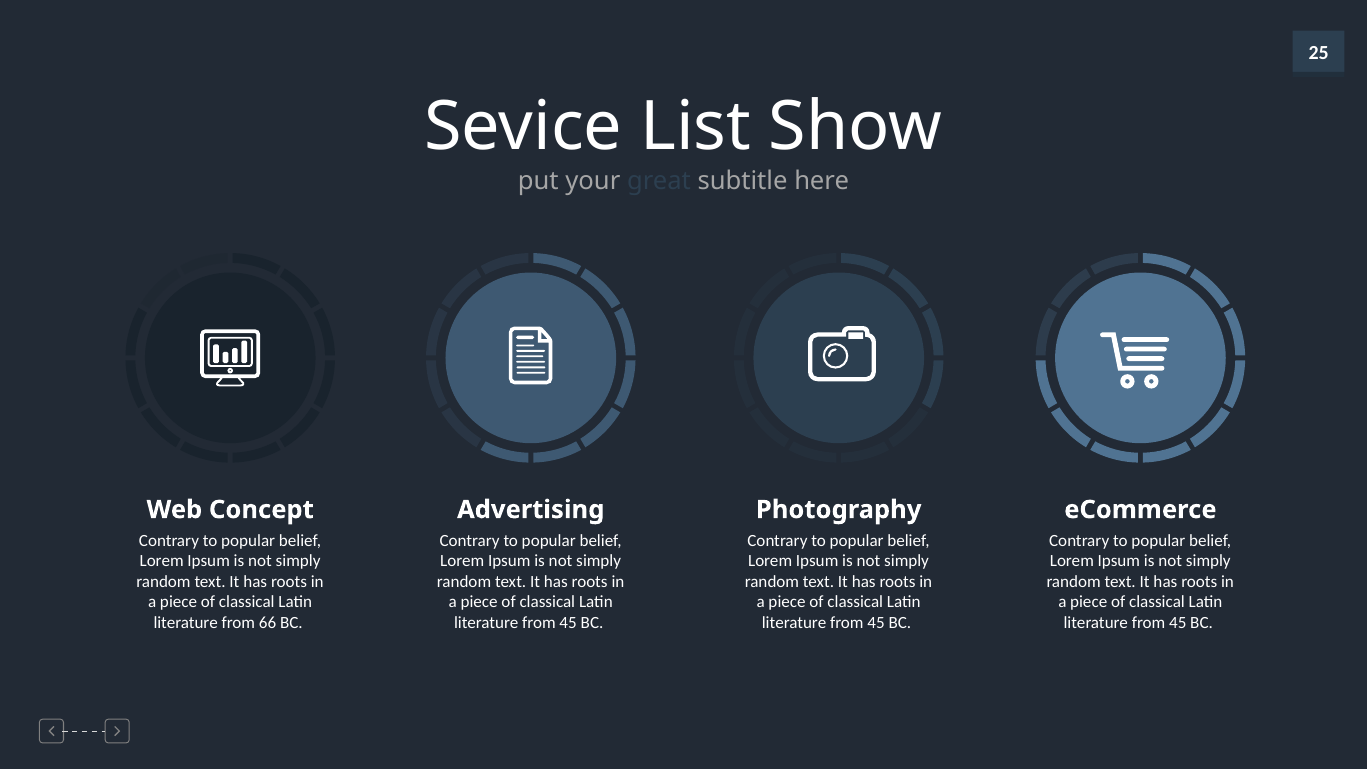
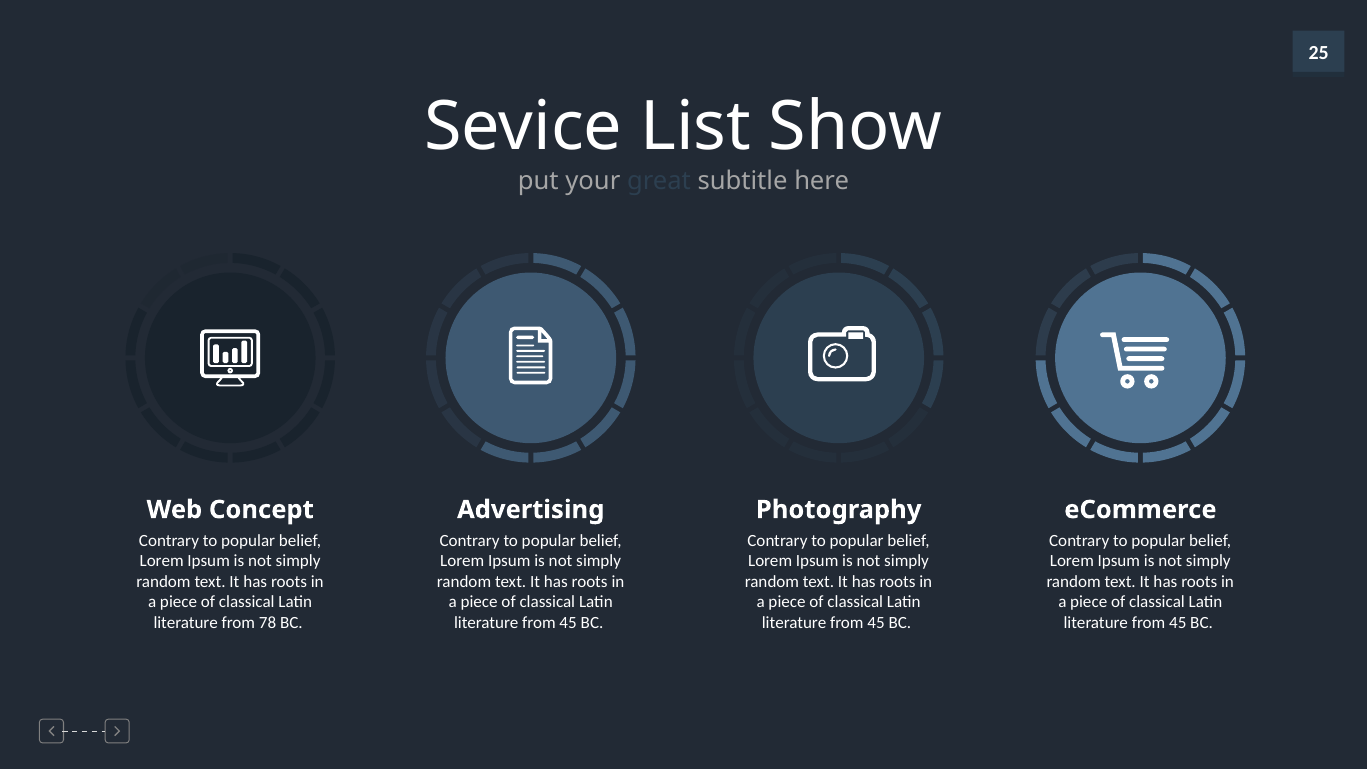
66: 66 -> 78
